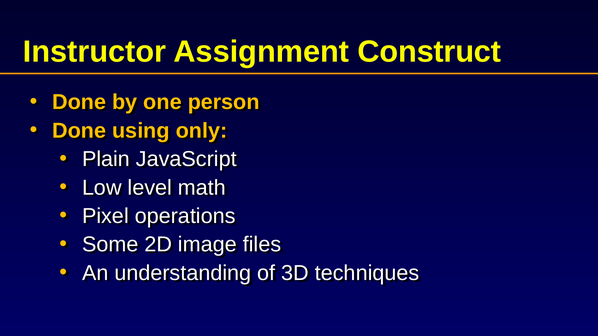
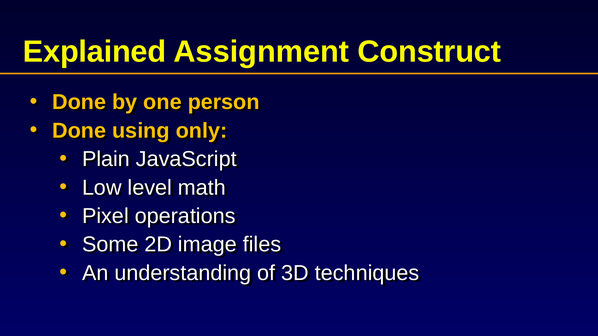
Instructor: Instructor -> Explained
